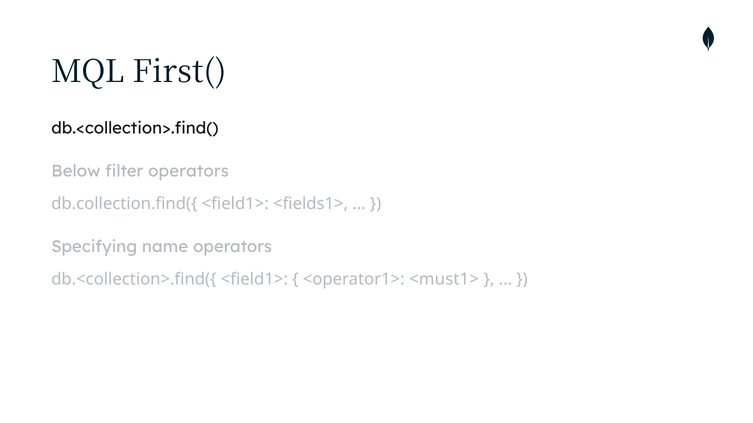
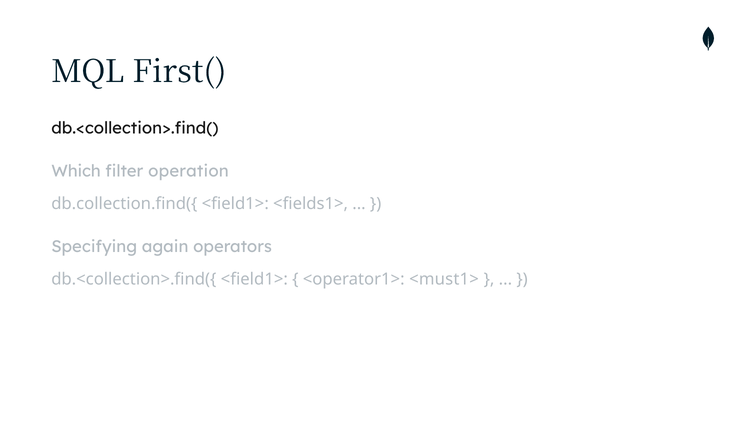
Below: Below -> Which
filter operators: operators -> operation
name: name -> again
